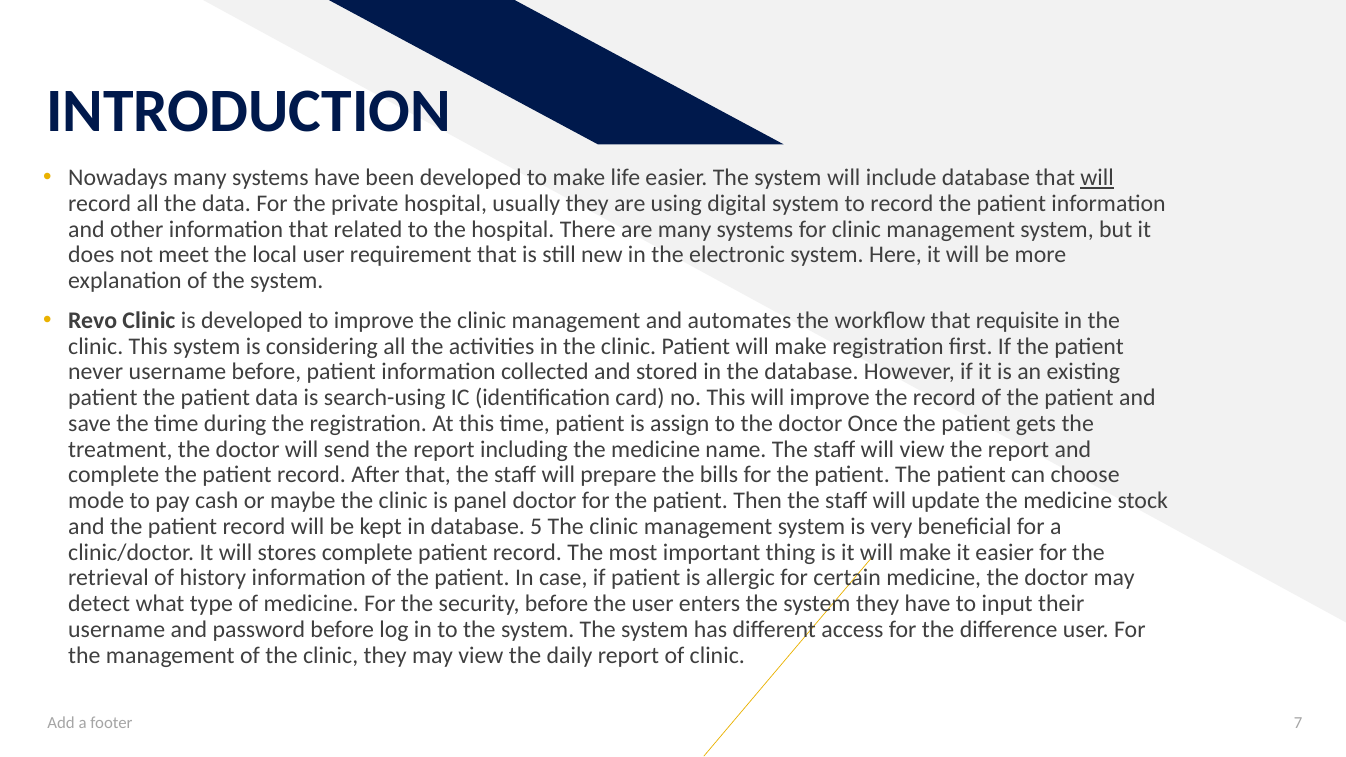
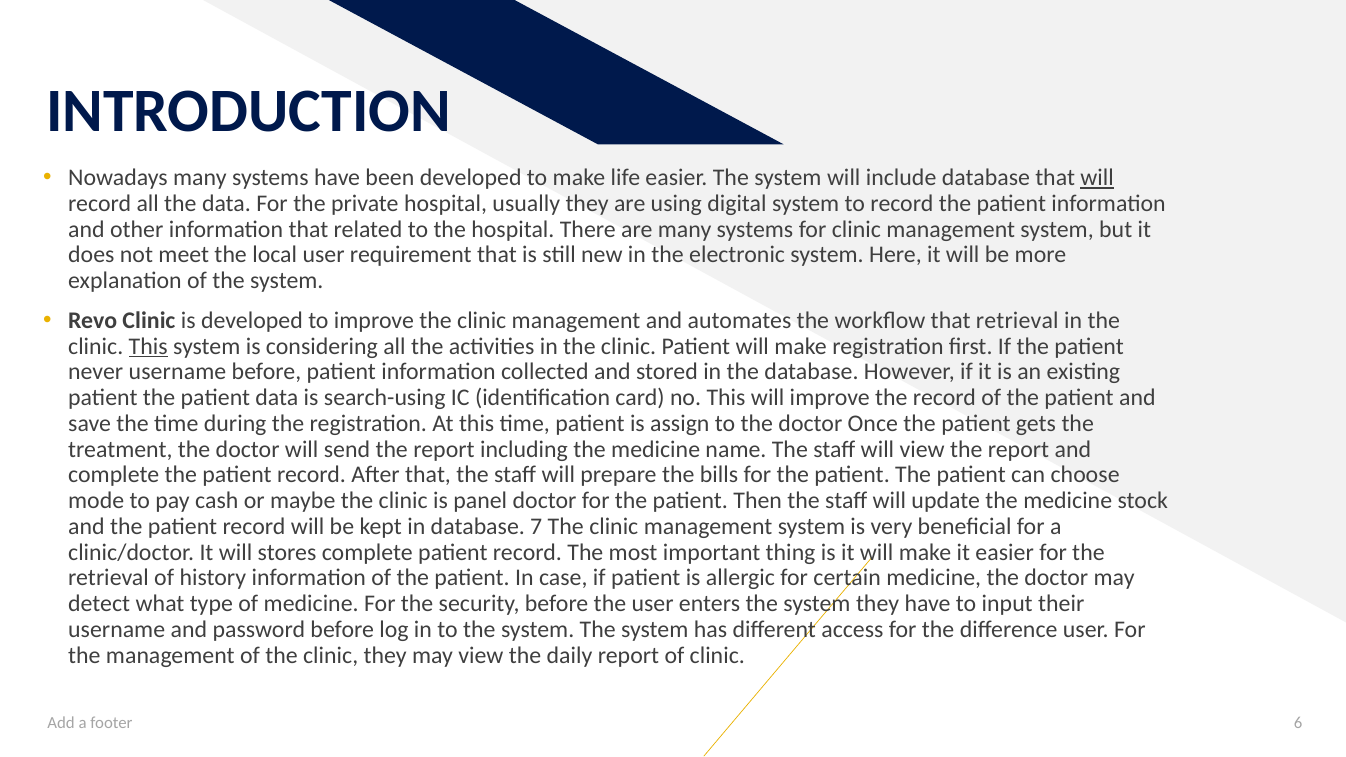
that requisite: requisite -> retrieval
This at (148, 346) underline: none -> present
5: 5 -> 7
7: 7 -> 6
